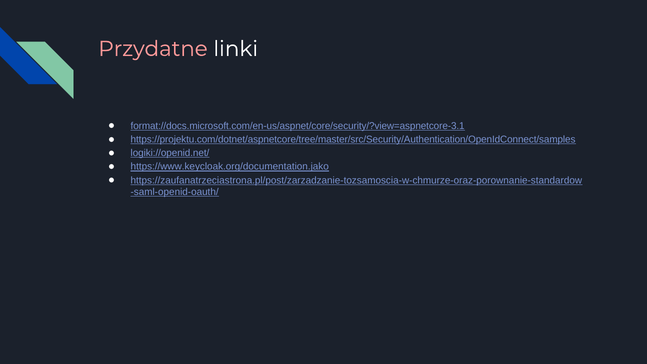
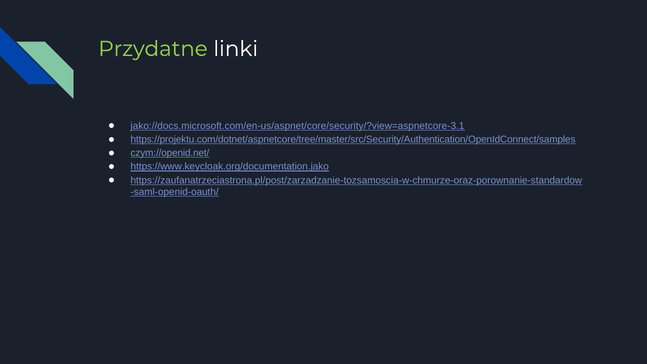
Przydatne colour: pink -> light green
format://docs.microsoft.com/en-us/aspnet/core/security/?view=aspnetcore-3.1: format://docs.microsoft.com/en-us/aspnet/core/security/?view=aspnetcore-3.1 -> jako://docs.microsoft.com/en-us/aspnet/core/security/?view=aspnetcore-3.1
logiki://openid.net/: logiki://openid.net/ -> czym://openid.net/
